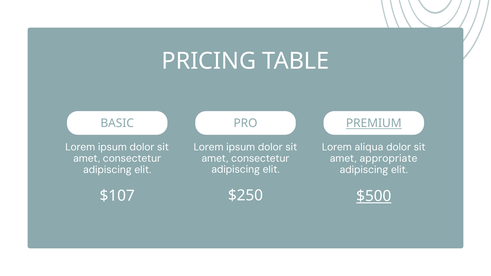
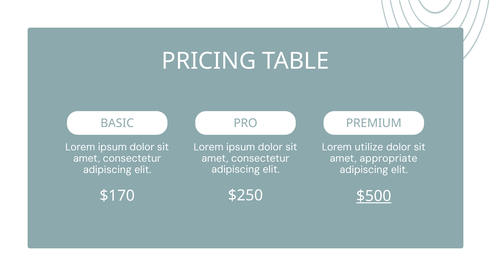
PREMIUM underline: present -> none
aliqua: aliqua -> utilize
$107: $107 -> $170
